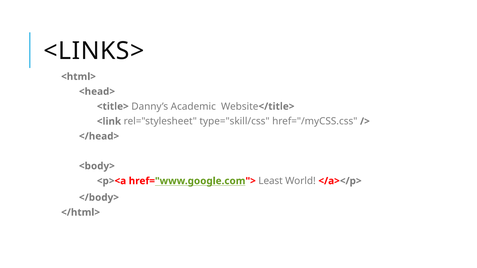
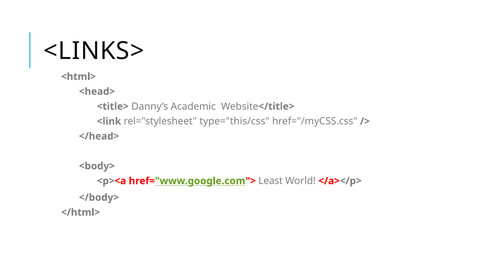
type="skill/css: type="skill/css -> type="this/css
